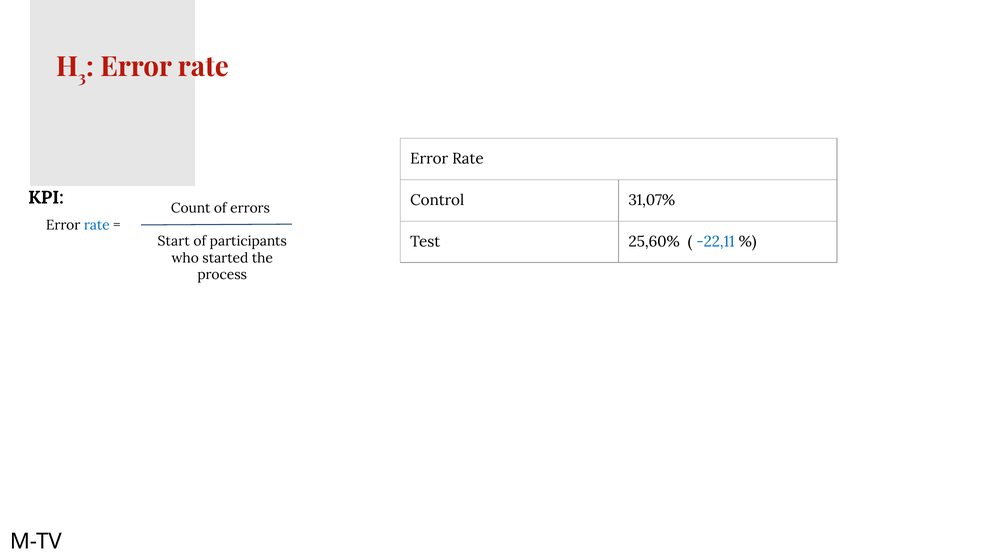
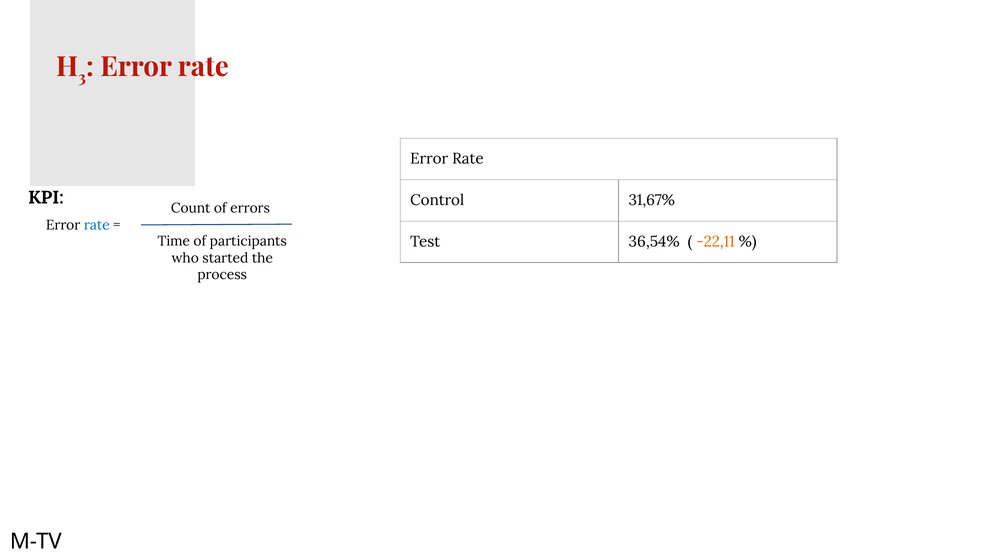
31,07%: 31,07% -> 31,67%
25,60%: 25,60% -> 36,54%
-22,11 colour: blue -> orange
Start: Start -> Time
